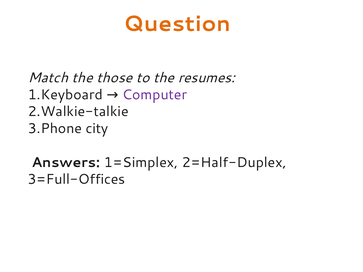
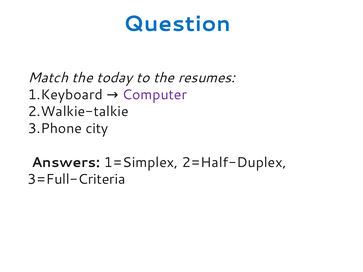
Question colour: orange -> blue
those: those -> today
3=Full-Offices: 3=Full-Offices -> 3=Full-Criteria
